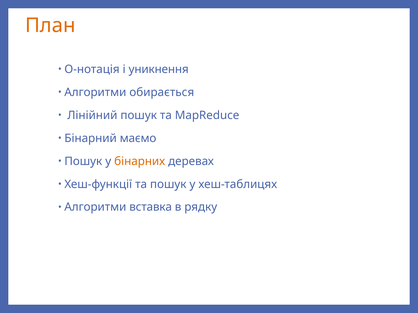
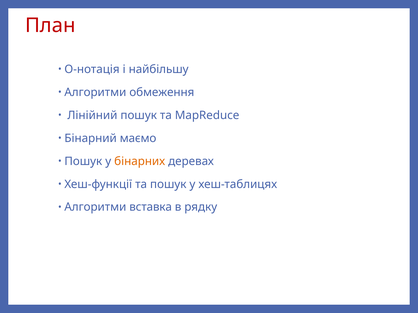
План colour: orange -> red
уникнення: уникнення -> найбільшу
обирається: обирається -> обмеження
